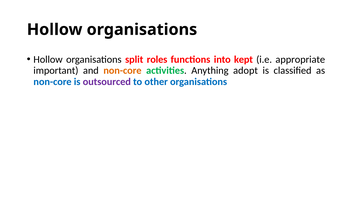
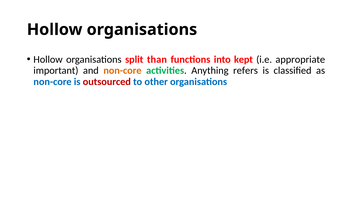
roles: roles -> than
adopt: adopt -> refers
outsourced colour: purple -> red
